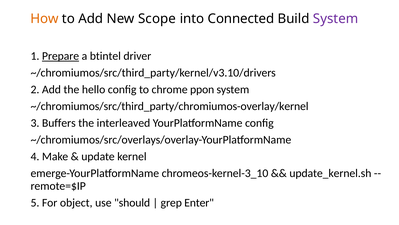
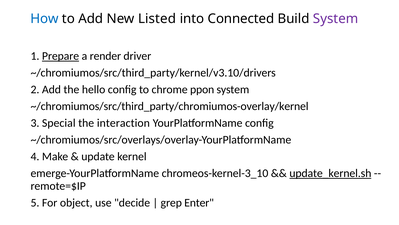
How colour: orange -> blue
Scope: Scope -> Listed
btintel: btintel -> render
Buffers: Buffers -> Special
interleaved: interleaved -> interaction
update_kernel.sh underline: none -> present
should: should -> decide
